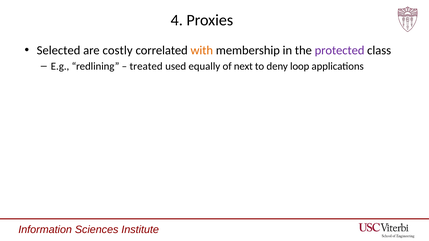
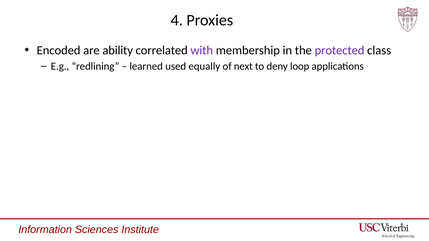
Selected: Selected -> Encoded
costly: costly -> ability
with colour: orange -> purple
treated: treated -> learned
